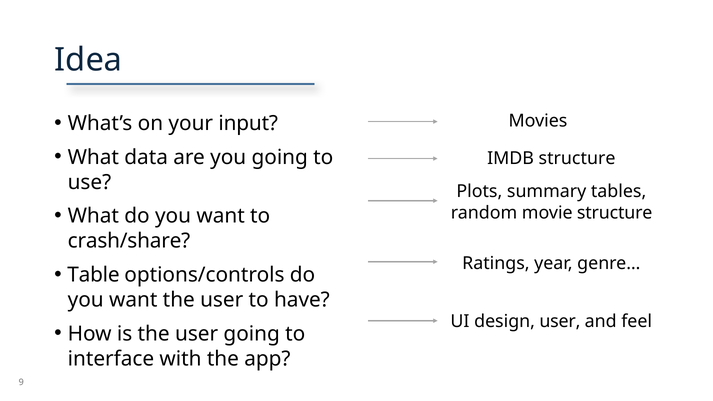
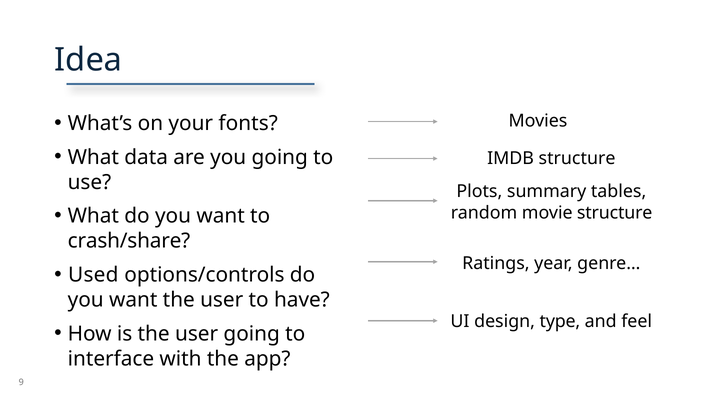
input: input -> fonts
Table: Table -> Used
design user: user -> type
